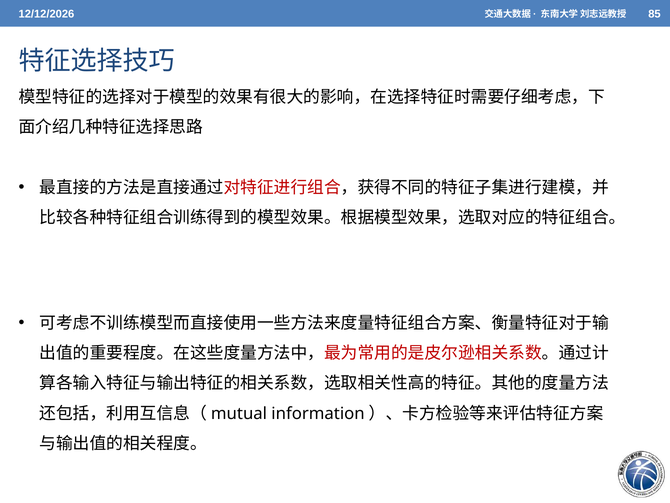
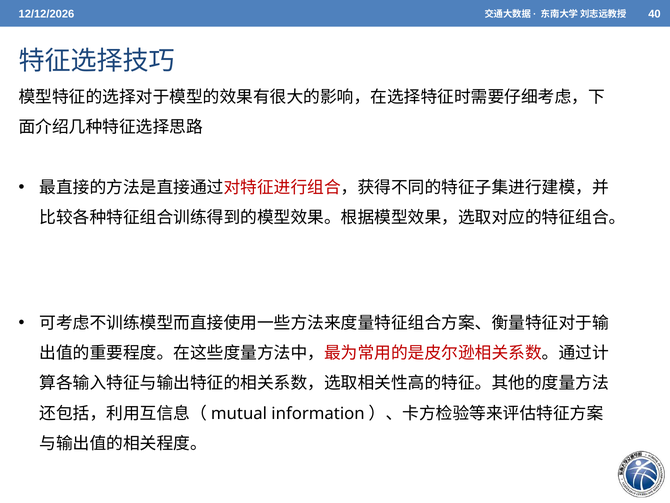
85: 85 -> 40
